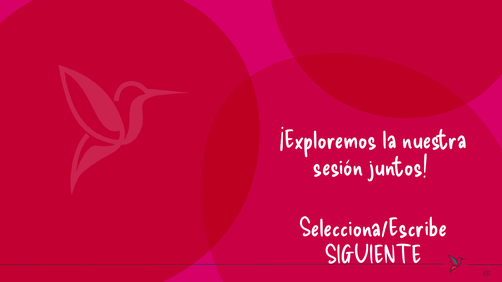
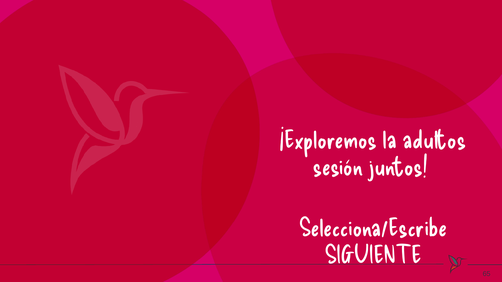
nuestra: nuestra -> adultos
